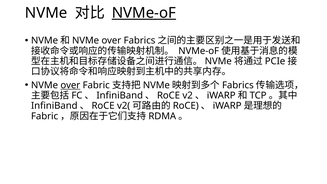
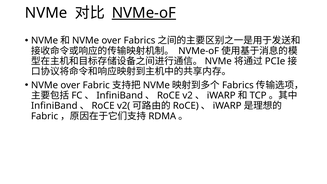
over at (70, 85) underline: present -> none
